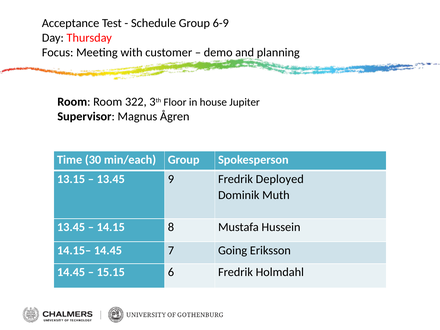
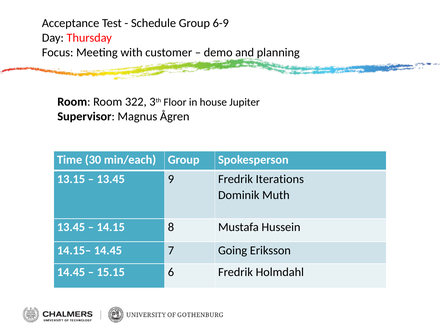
Deployed: Deployed -> Iterations
